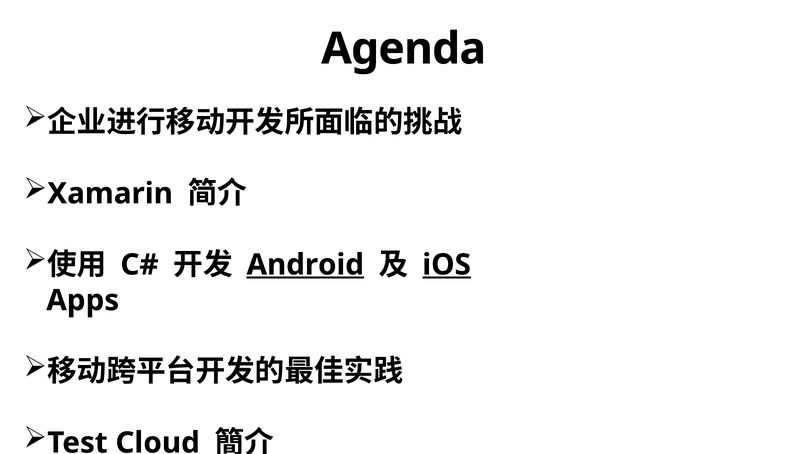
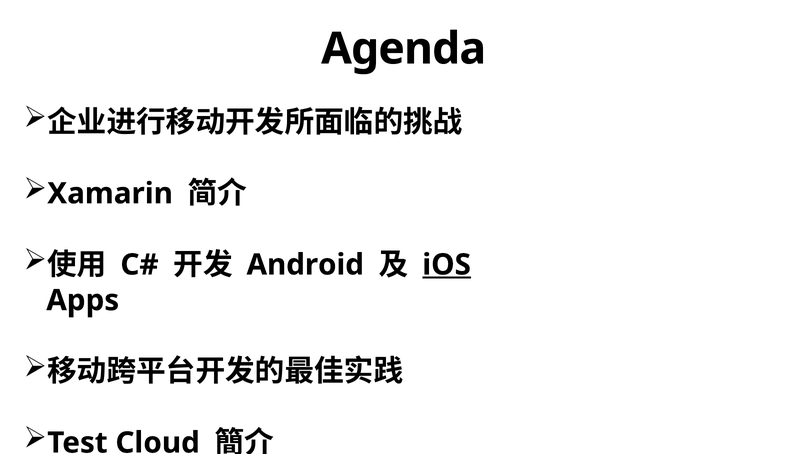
Android underline: present -> none
